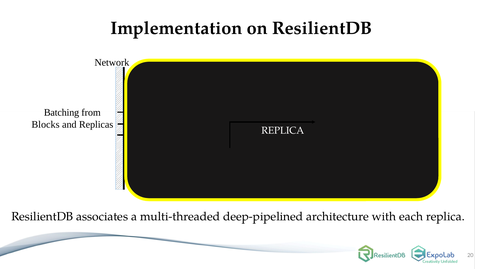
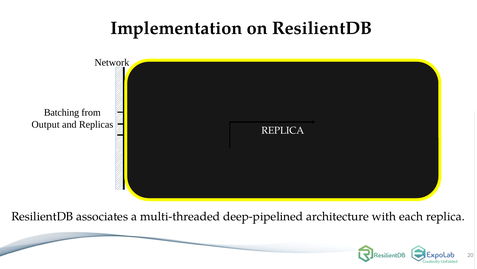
Blocks at (46, 124): Blocks -> Output
